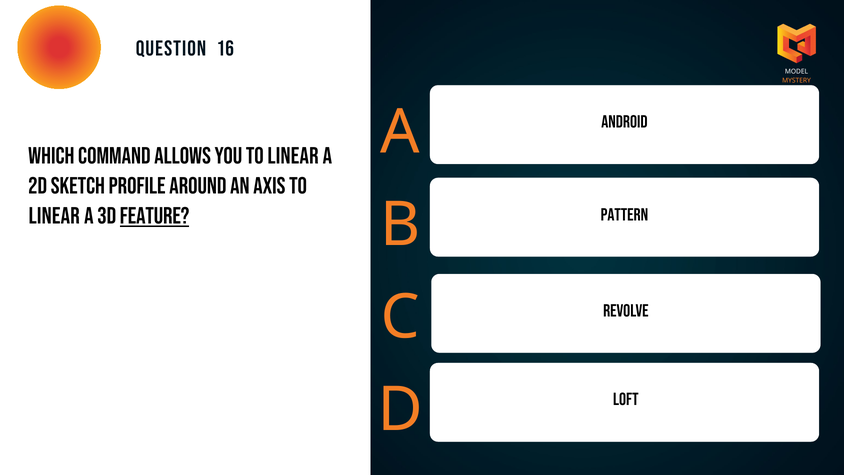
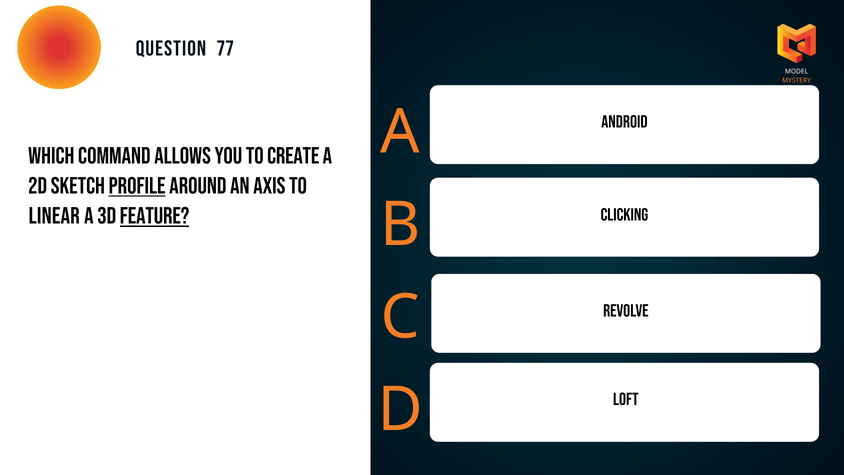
16: 16 -> 77
you to linear: linear -> create
profile underline: none -> present
Pattern: Pattern -> Clicking
